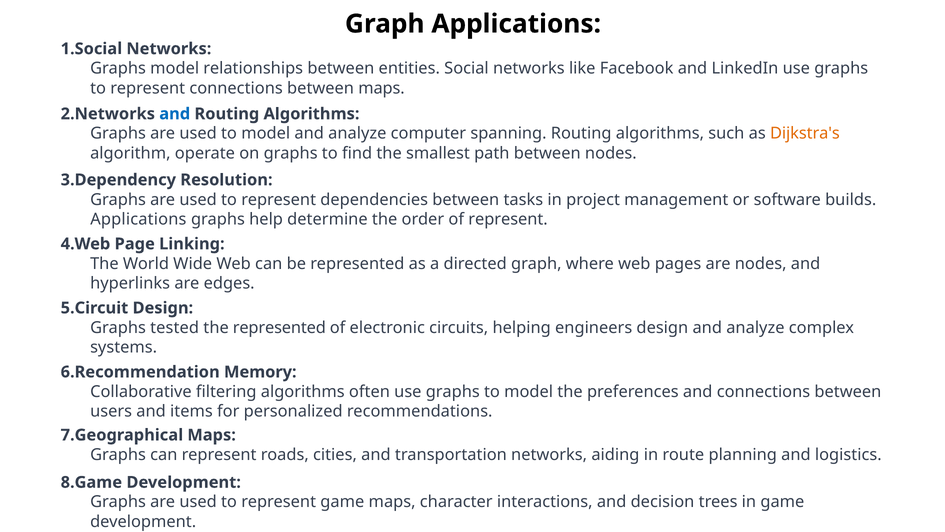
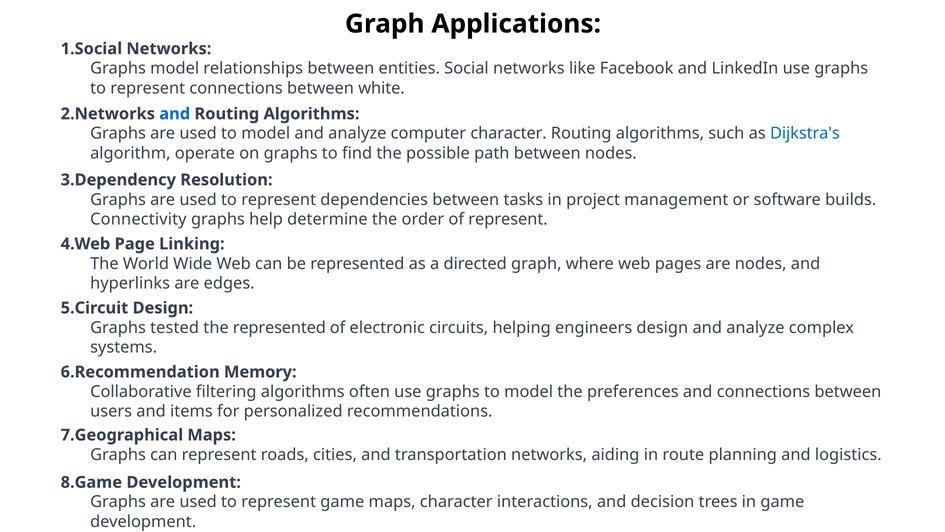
between maps: maps -> white
computer spanning: spanning -> character
Dijkstra's colour: orange -> blue
smallest: smallest -> possible
Applications at (138, 219): Applications -> Connectivity
